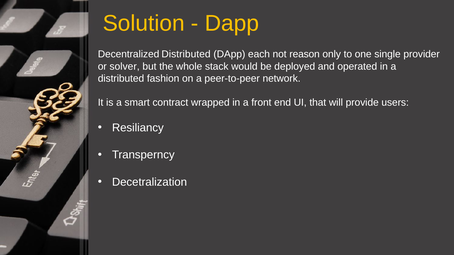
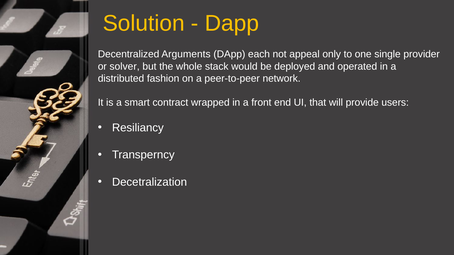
Decentralized Distributed: Distributed -> Arguments
reason: reason -> appeal
